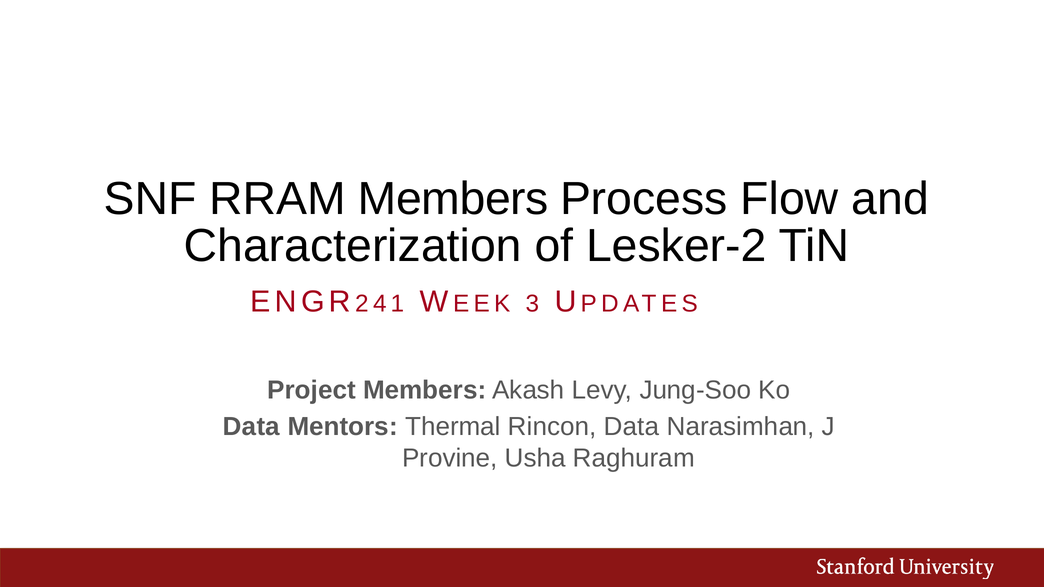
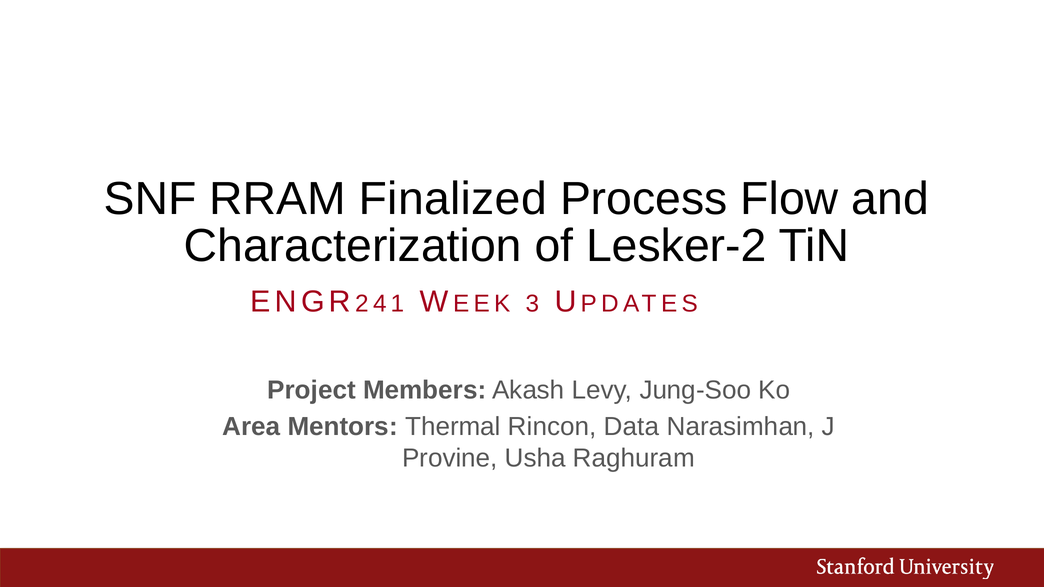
RRAM Members: Members -> Finalized
Data at (251, 427): Data -> Area
